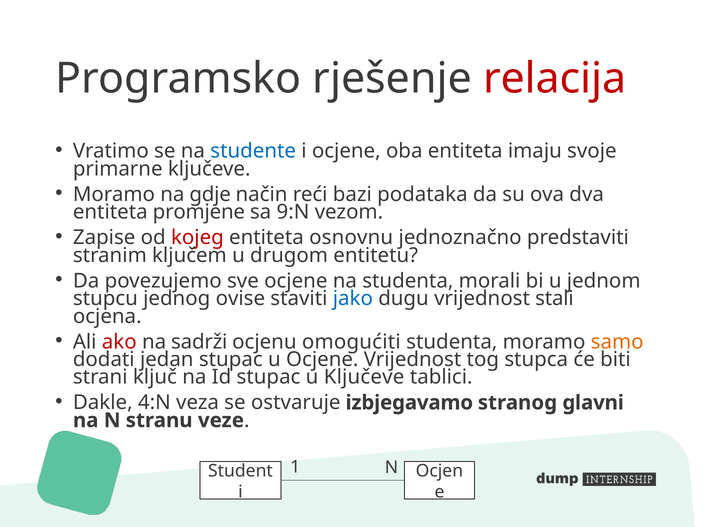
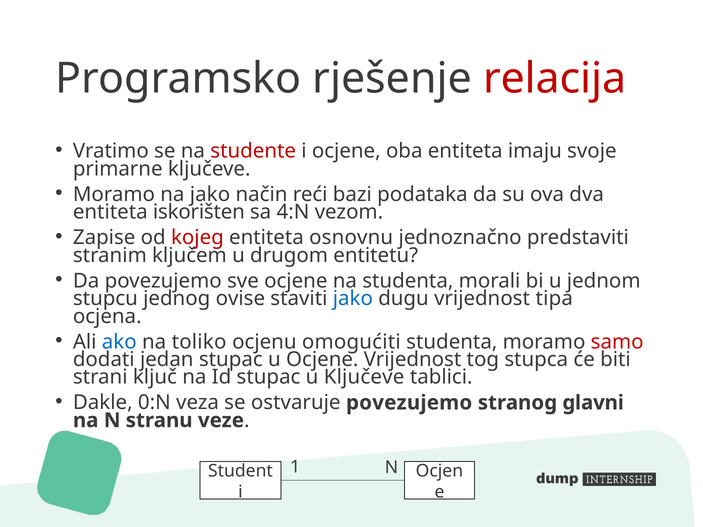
studente colour: blue -> red
na gdje: gdje -> jako
promjene: promjene -> iskorišten
9:N: 9:N -> 4:N
stali: stali -> tipa
ako colour: red -> blue
sadrži: sadrži -> toliko
samo colour: orange -> red
4:N: 4:N -> 0:N
ostvaruje izbjegavamo: izbjegavamo -> povezujemo
